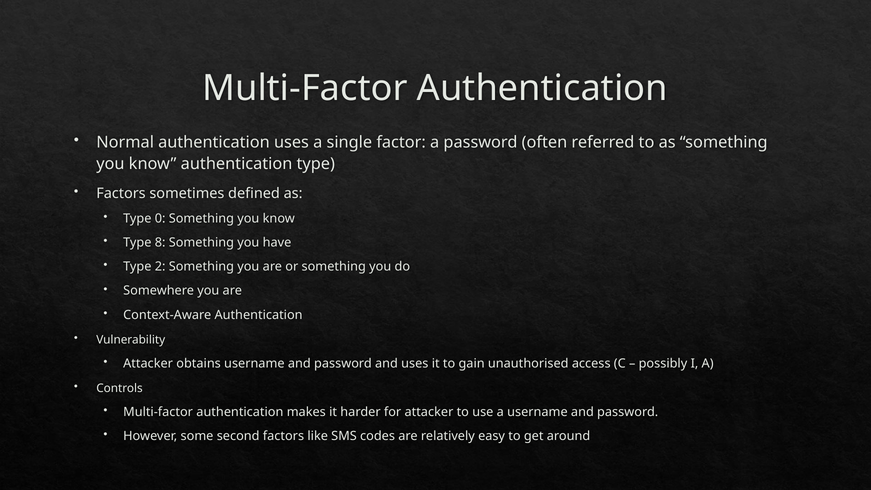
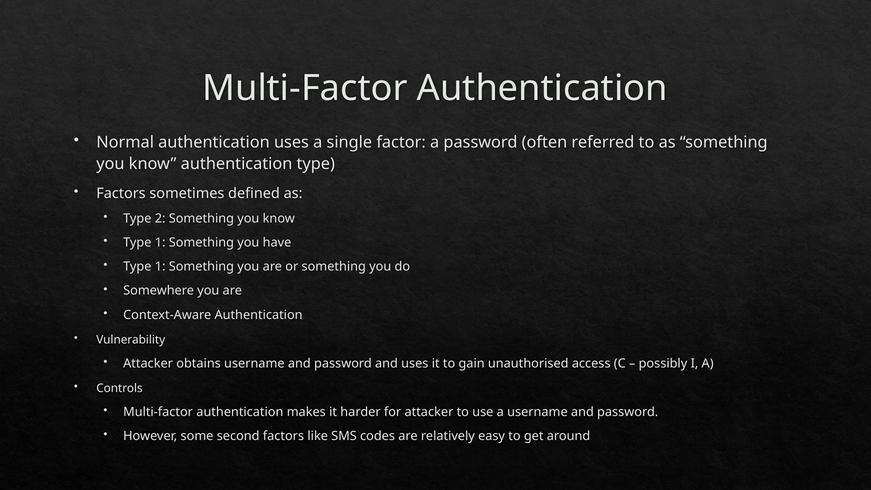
0: 0 -> 2
8 at (160, 242): 8 -> 1
2 at (160, 267): 2 -> 1
